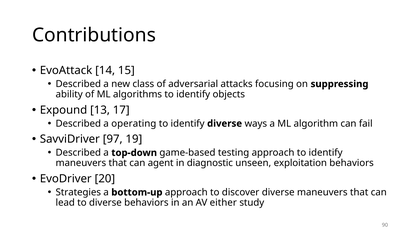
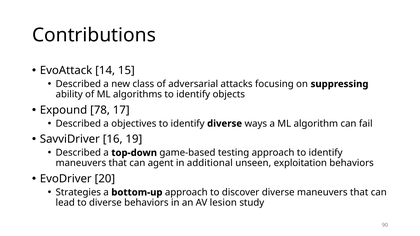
13: 13 -> 78
operating: operating -> objectives
97: 97 -> 16
diagnostic: diagnostic -> additional
either: either -> lesion
